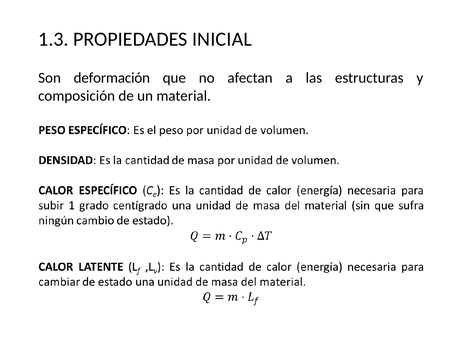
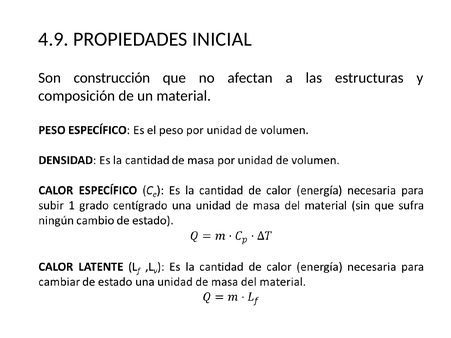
1.3: 1.3 -> 4.9
deformación: deformación -> construcción
